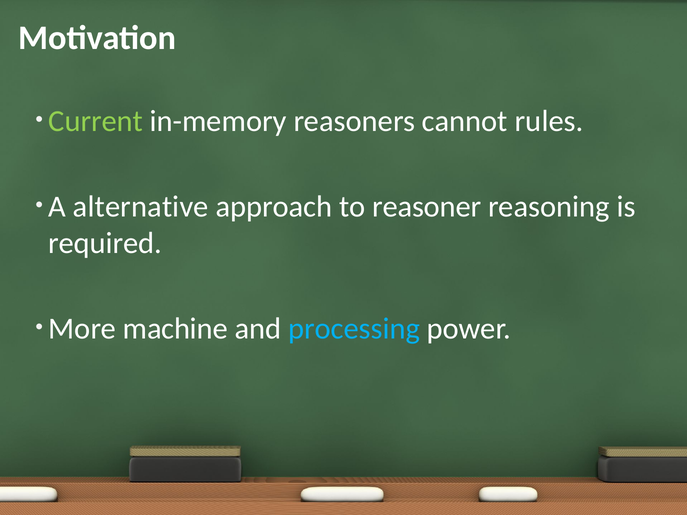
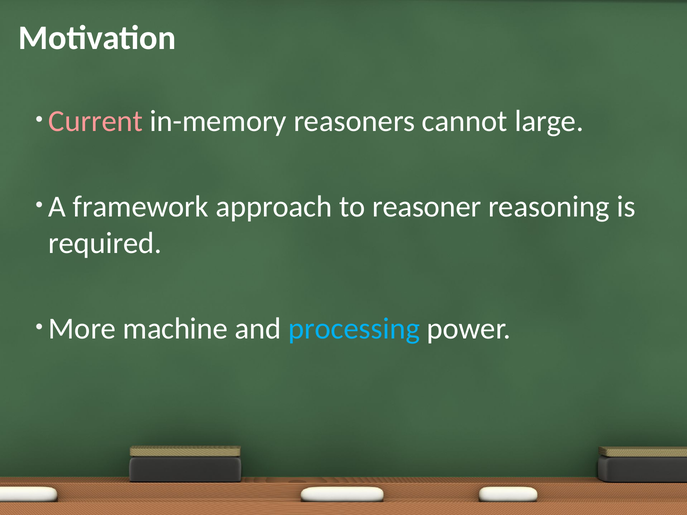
Current colour: light green -> pink
rules: rules -> large
alternative: alternative -> framework
